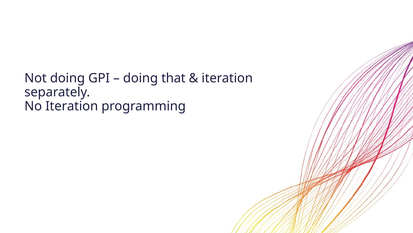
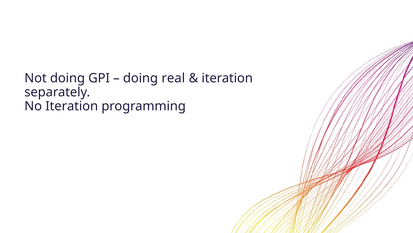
that: that -> real
